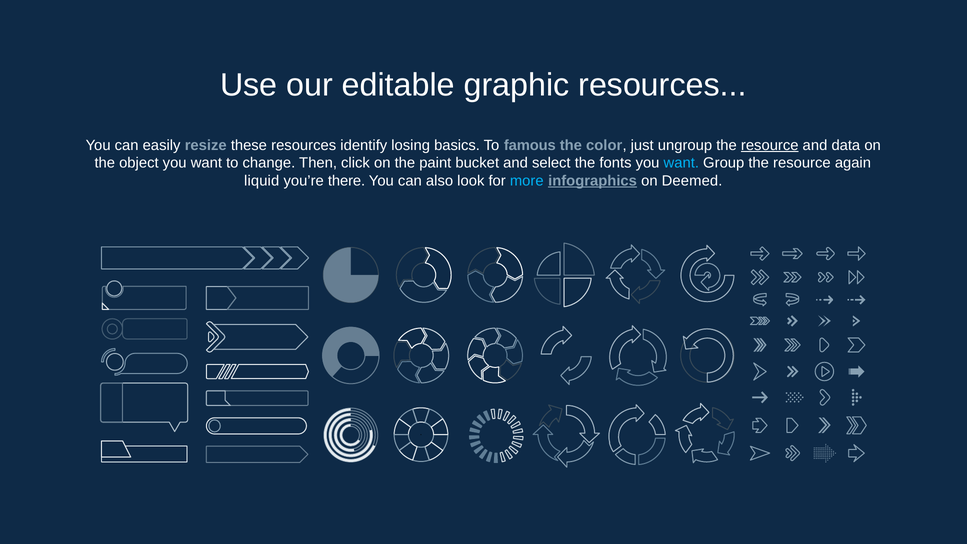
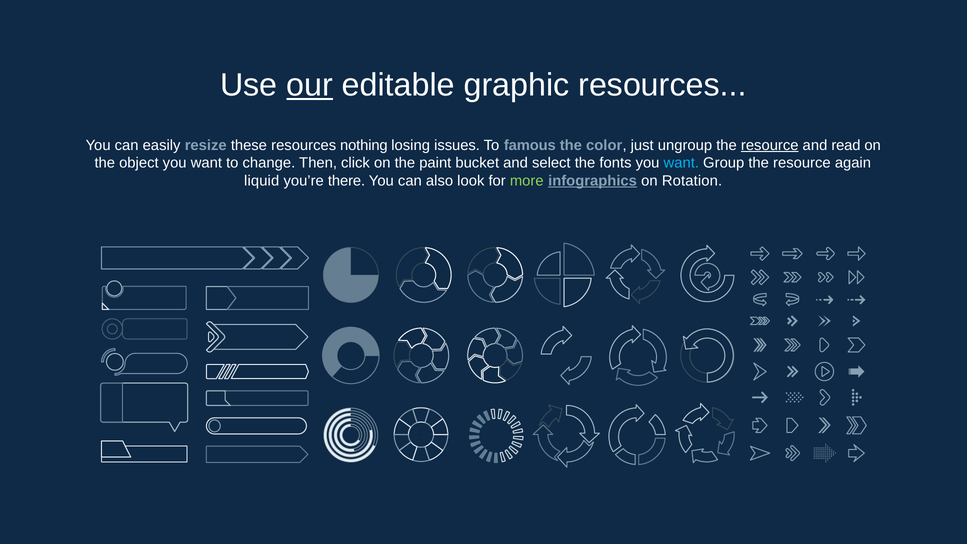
our underline: none -> present
identify: identify -> nothing
basics: basics -> issues
data: data -> read
more colour: light blue -> light green
Deemed: Deemed -> Rotation
